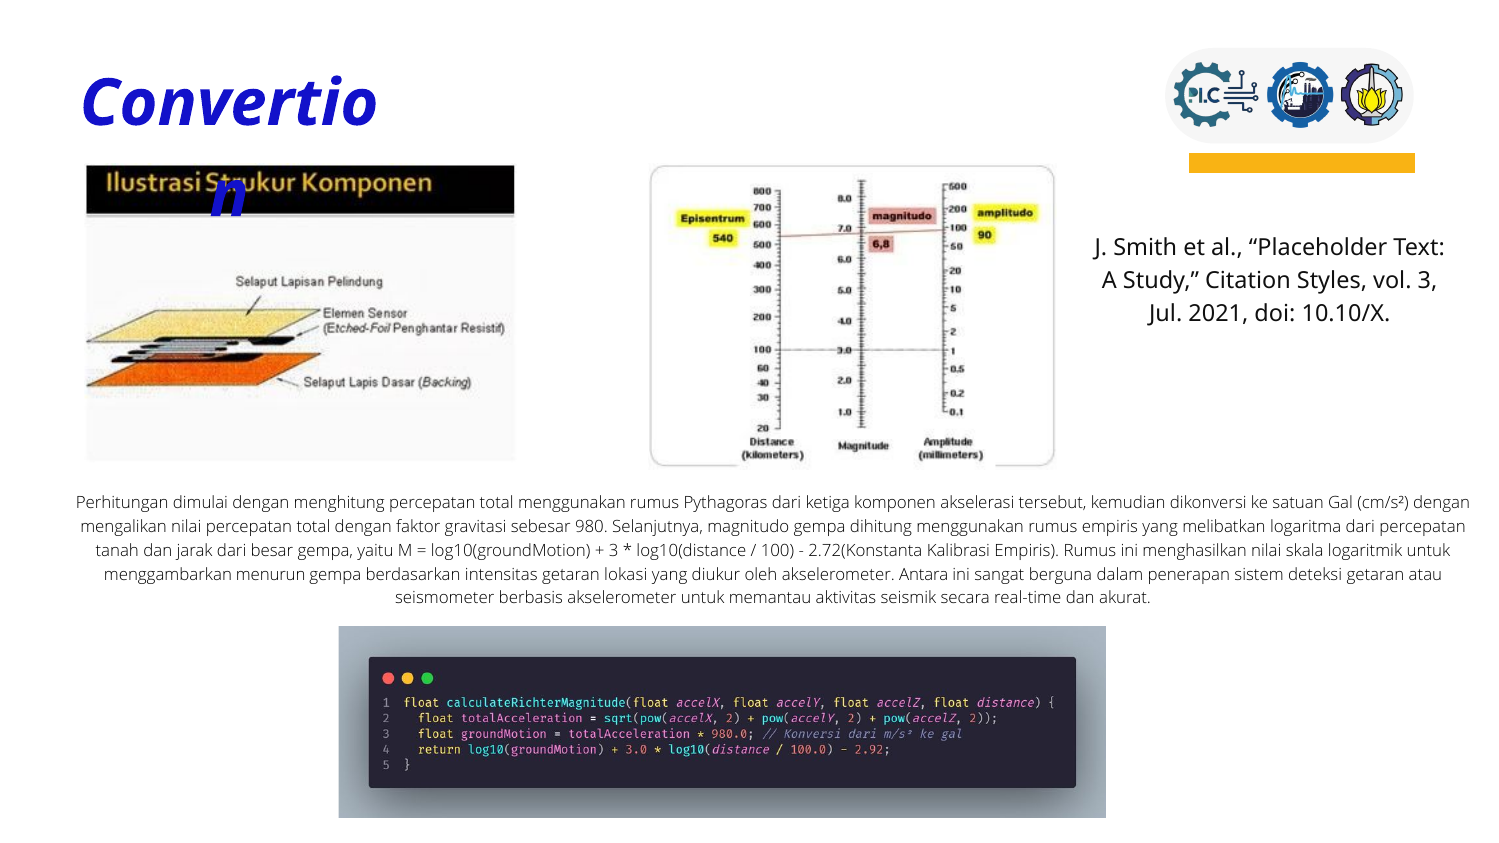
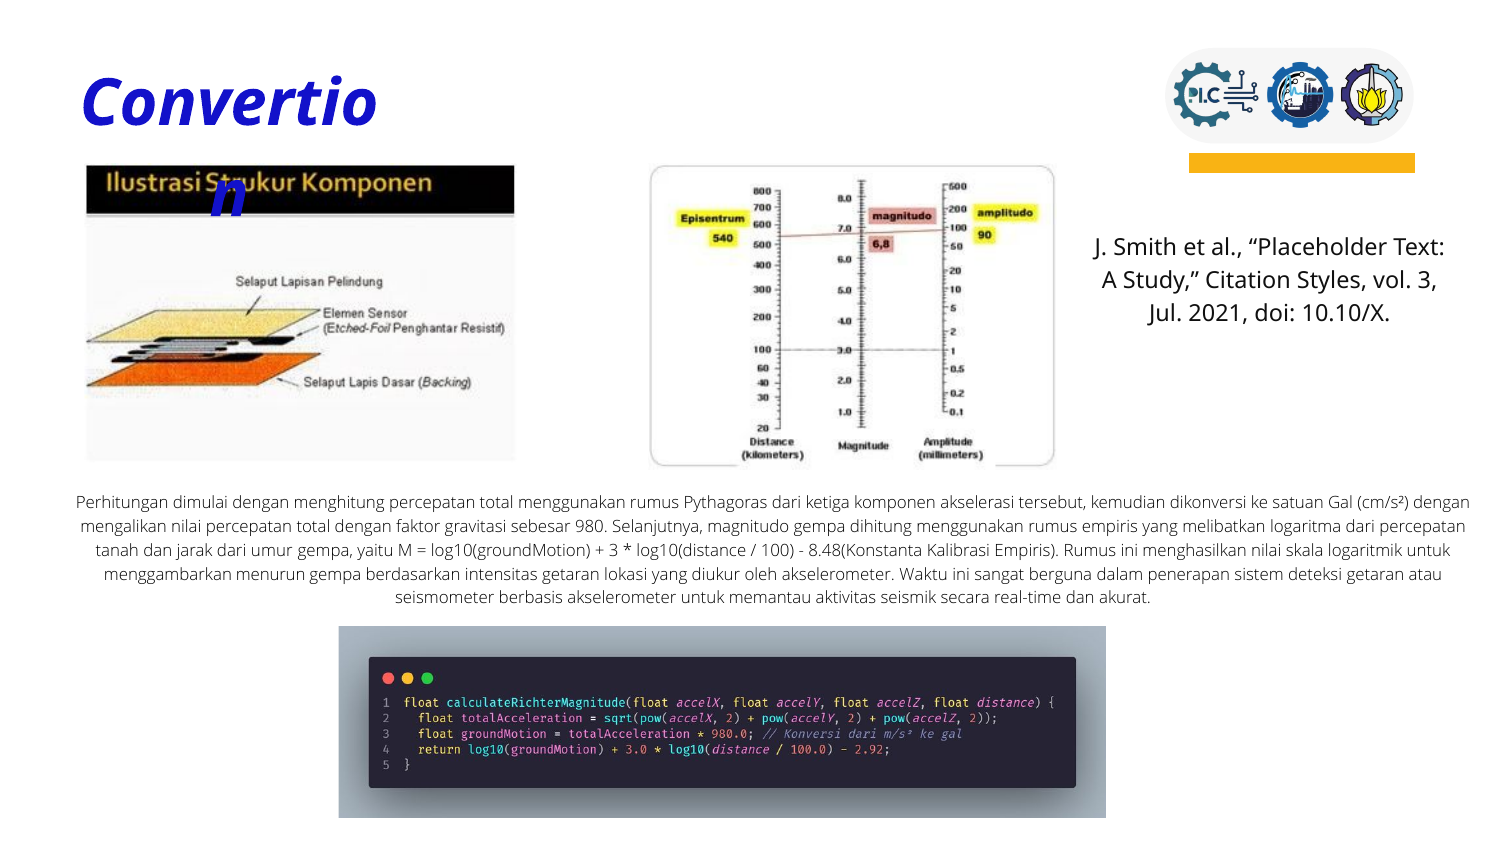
besar: besar -> umur
2.72(Konstanta: 2.72(Konstanta -> 8.48(Konstanta
Antara: Antara -> Waktu
